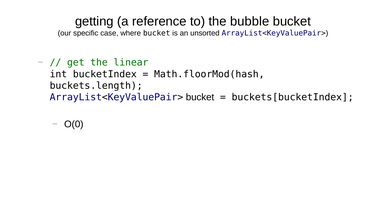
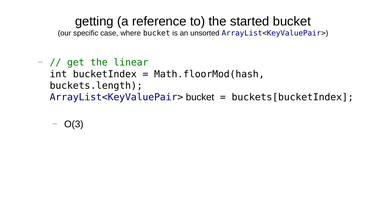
bubble: bubble -> started
O(0: O(0 -> O(3
